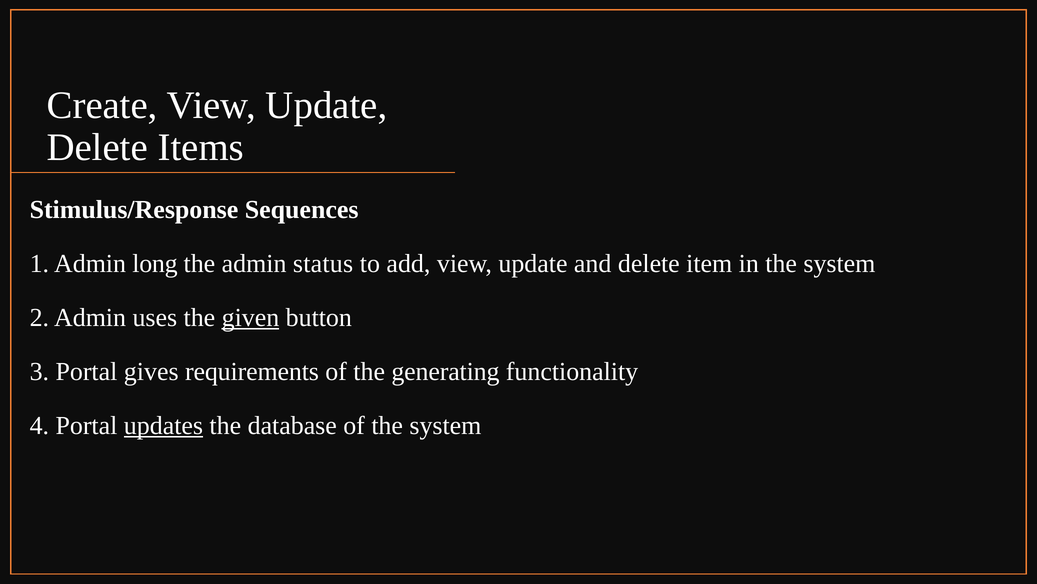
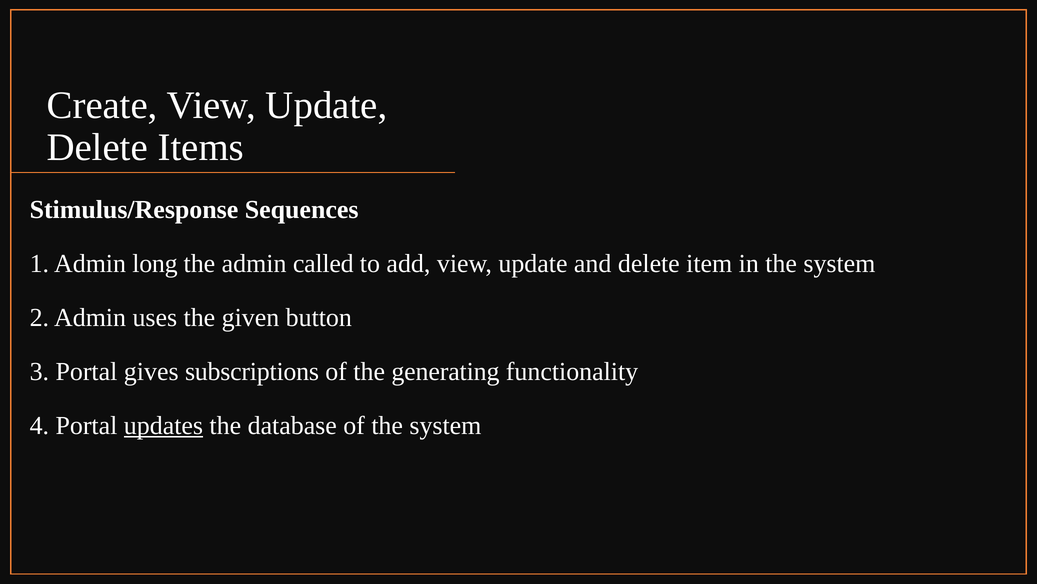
status: status -> called
given underline: present -> none
requirements: requirements -> subscriptions
